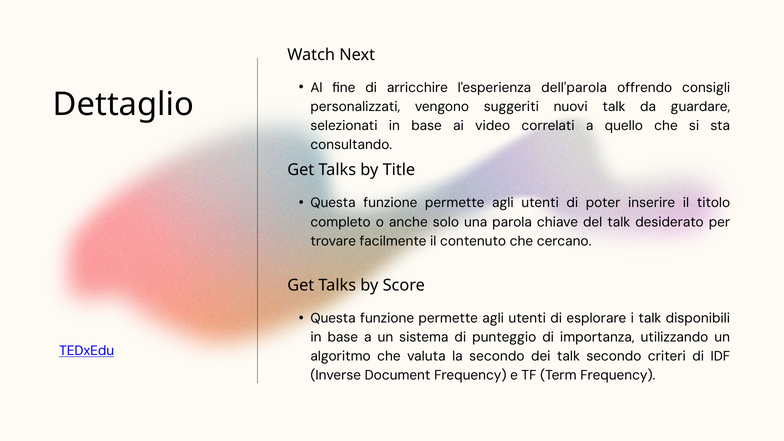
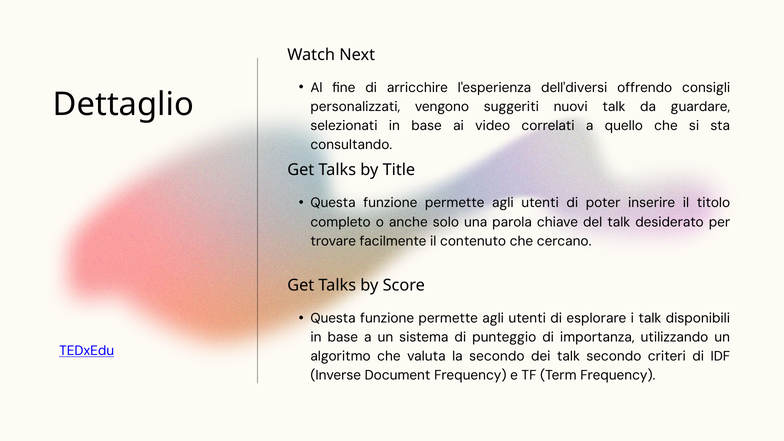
dell'parola: dell'parola -> dell'diversi
